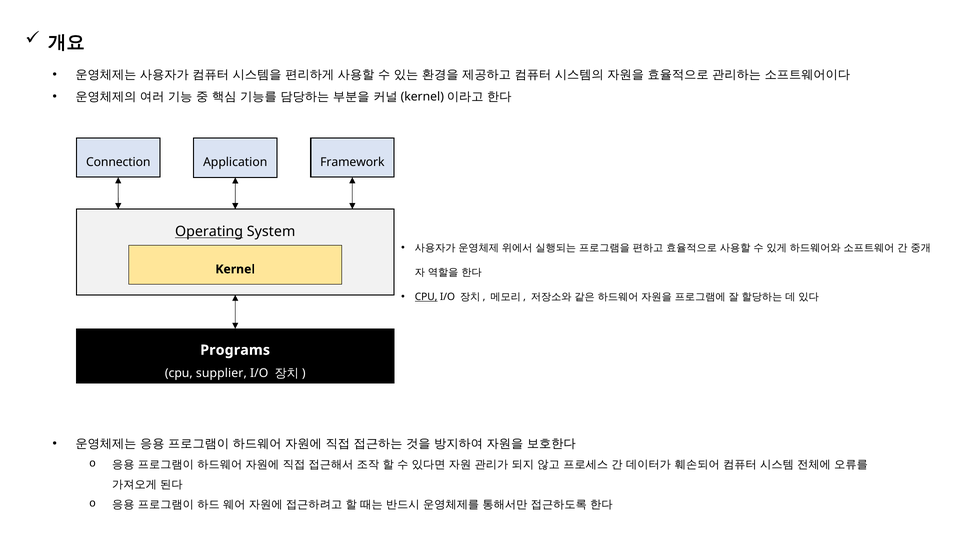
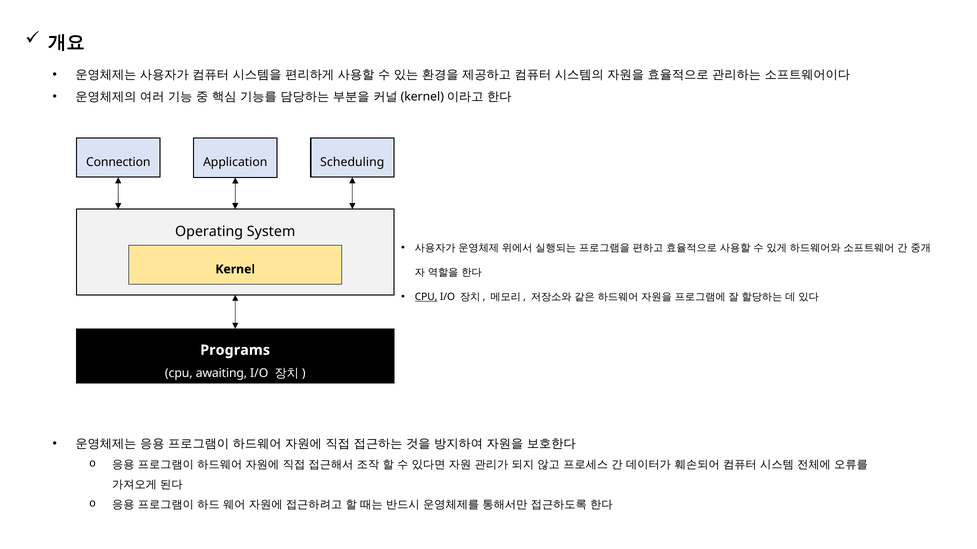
Framework: Framework -> Scheduling
Operating underline: present -> none
supplier: supplier -> awaiting
